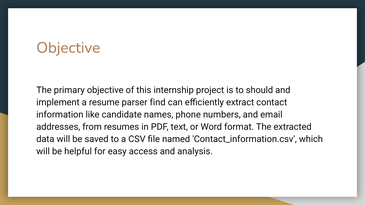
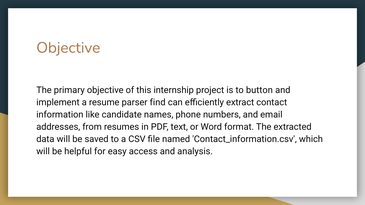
should: should -> button
